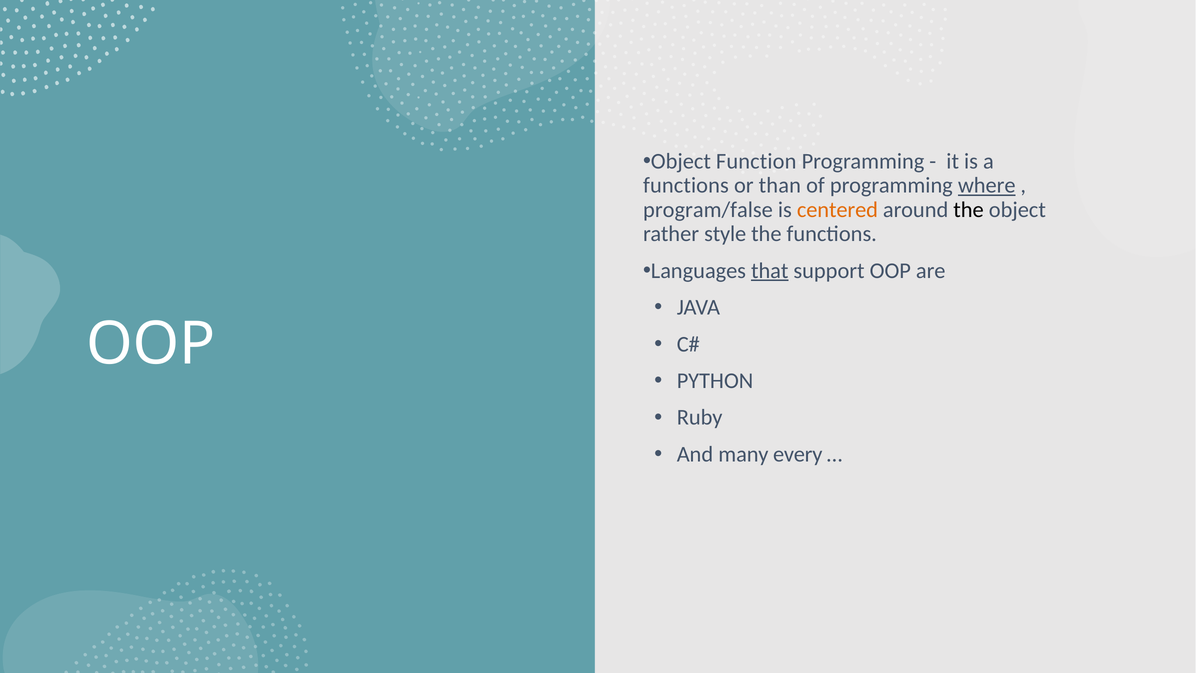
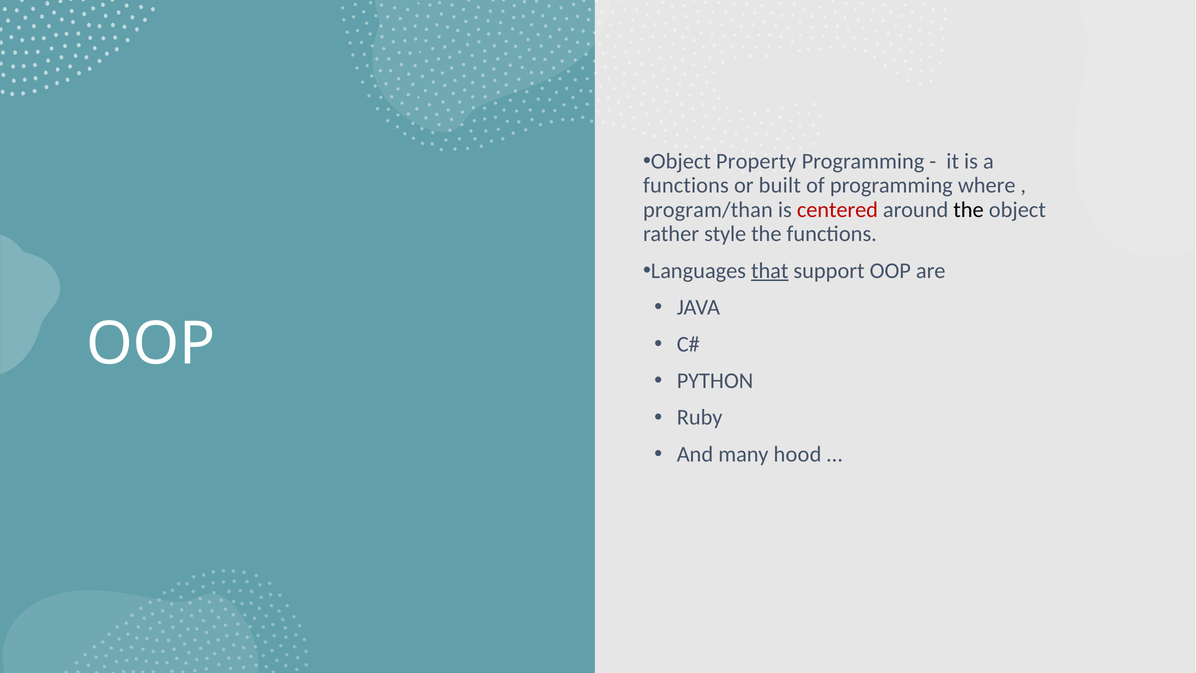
Function: Function -> Property
than: than -> built
where underline: present -> none
program/false: program/false -> program/than
centered colour: orange -> red
every: every -> hood
